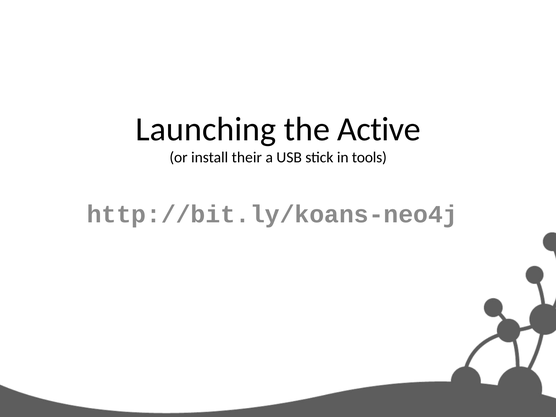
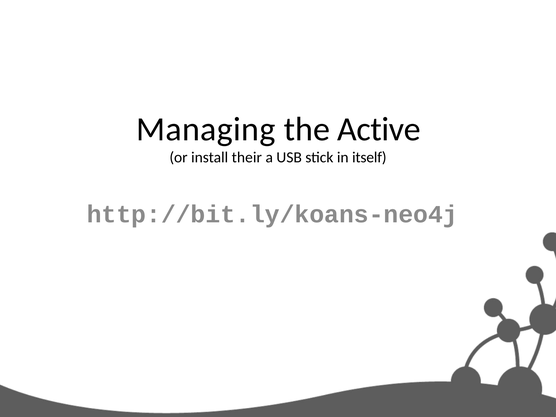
Launching: Launching -> Managing
tools: tools -> itself
